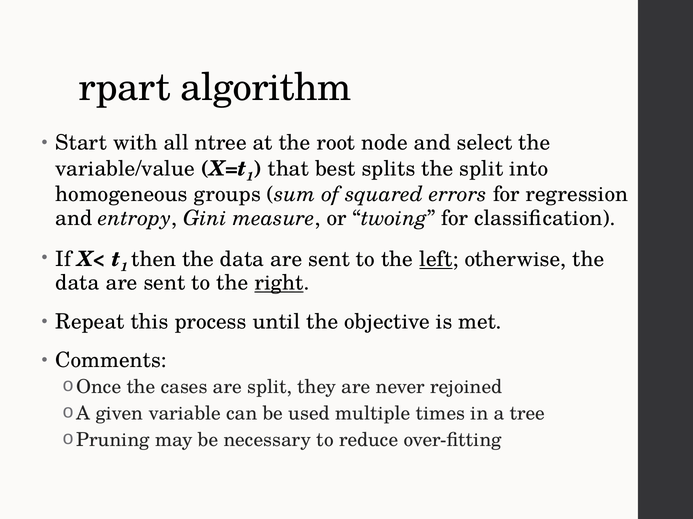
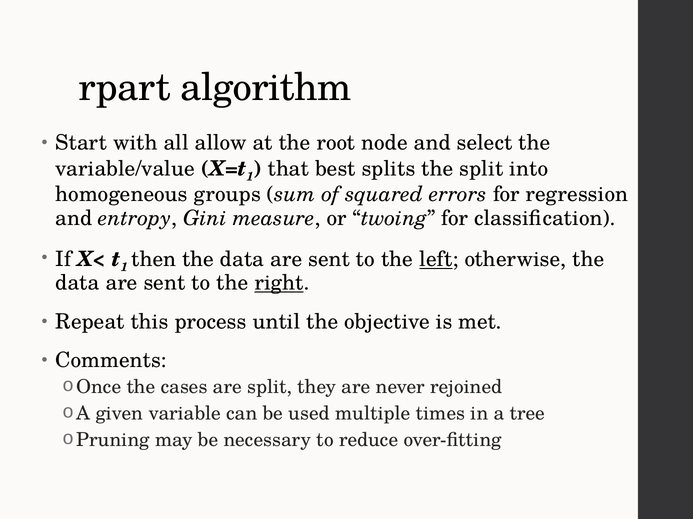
ntree: ntree -> allow
